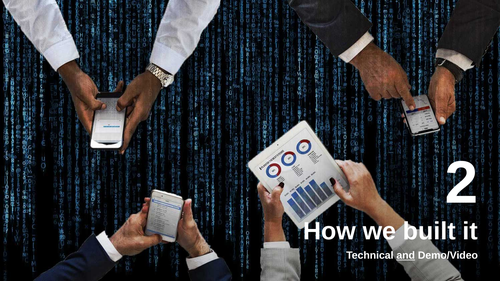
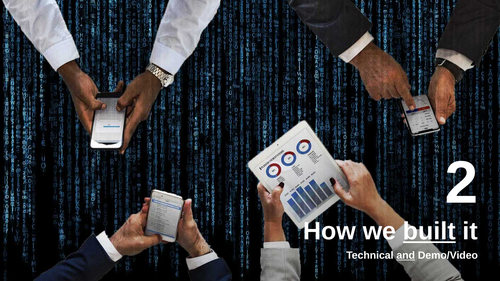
built underline: none -> present
